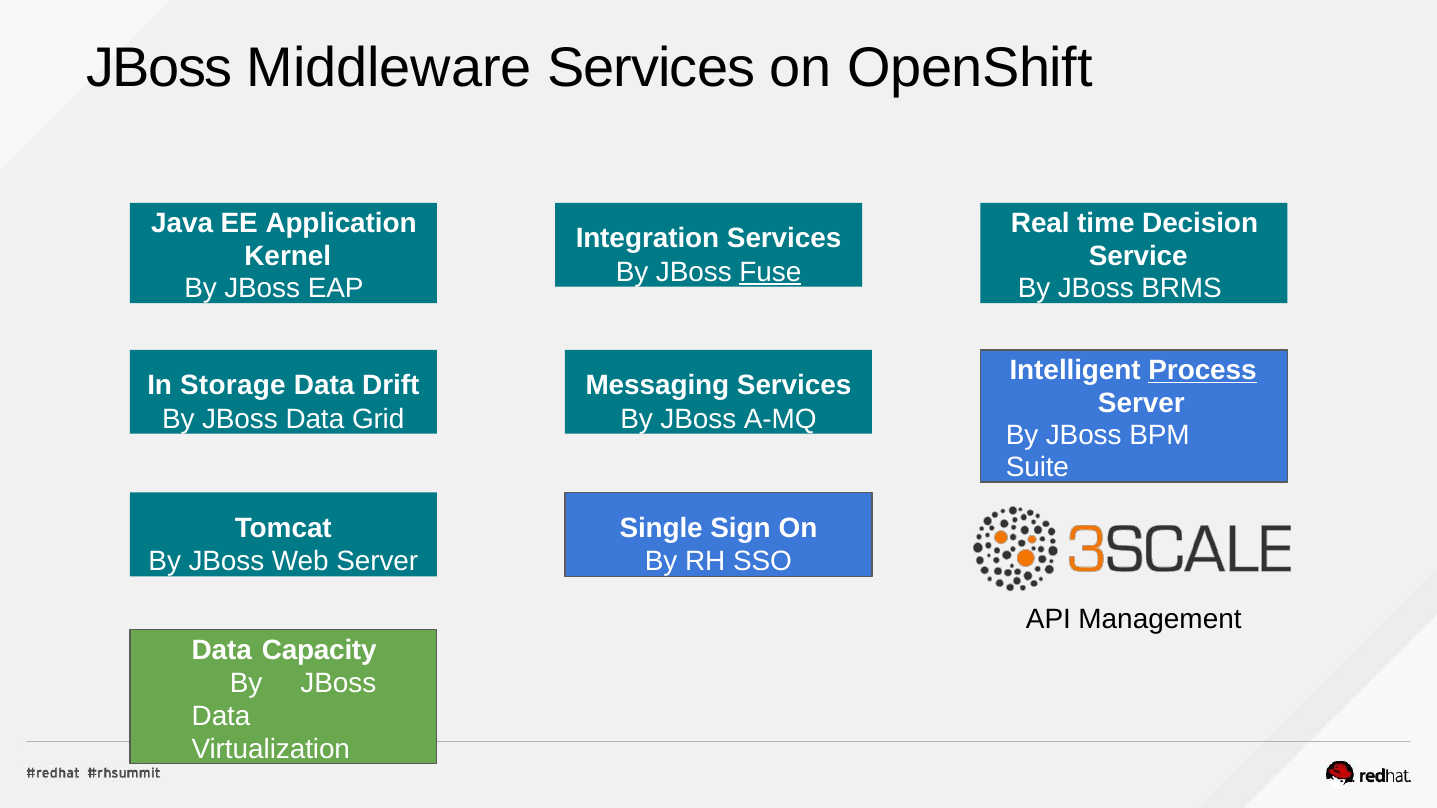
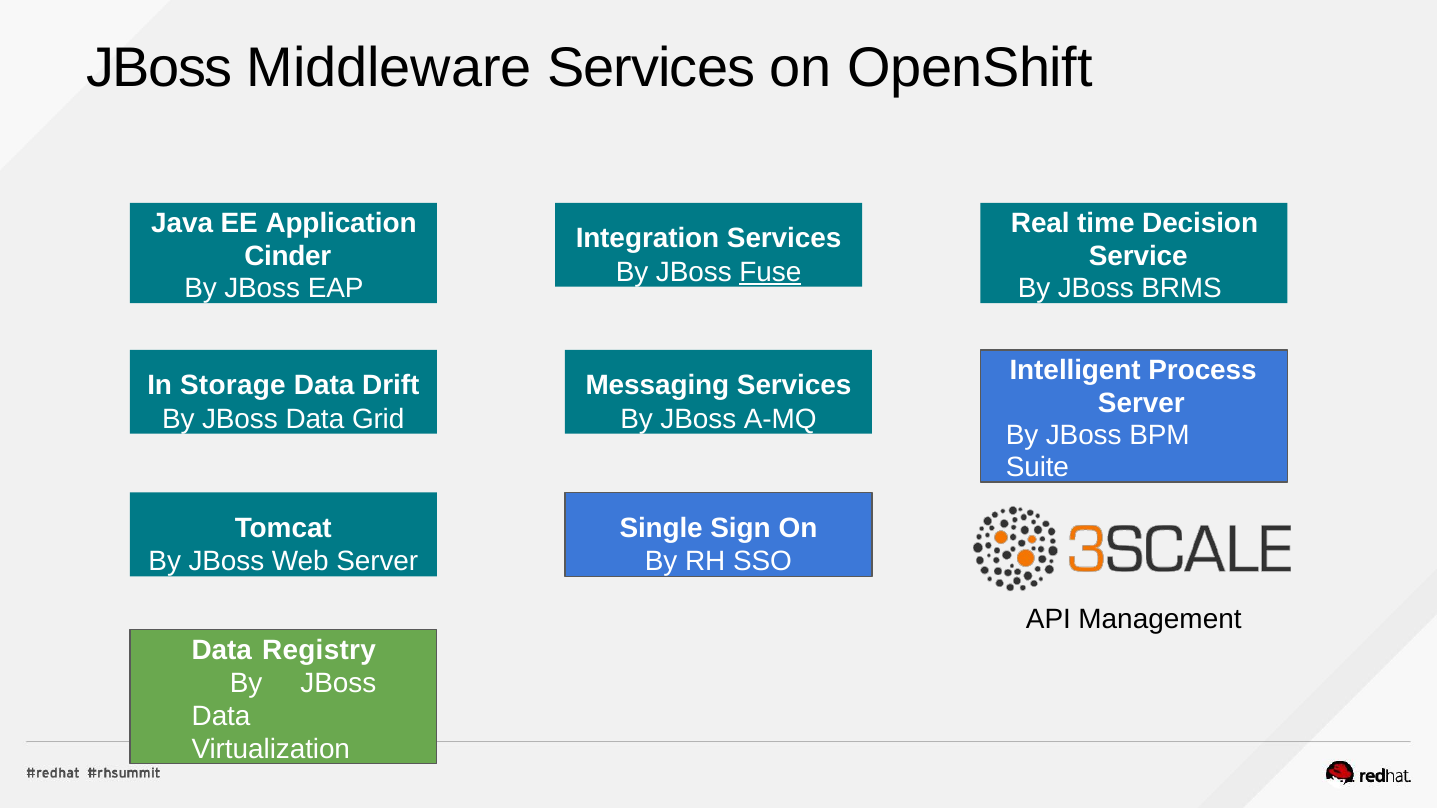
Kernel: Kernel -> Cinder
Process underline: present -> none
Capacity: Capacity -> Registry
